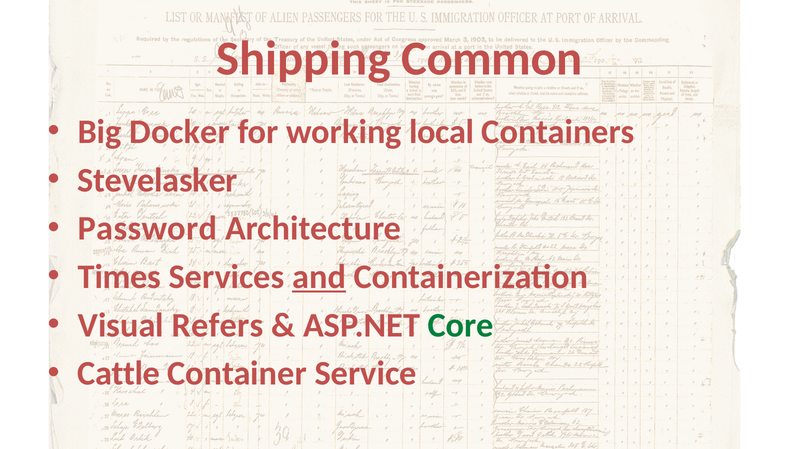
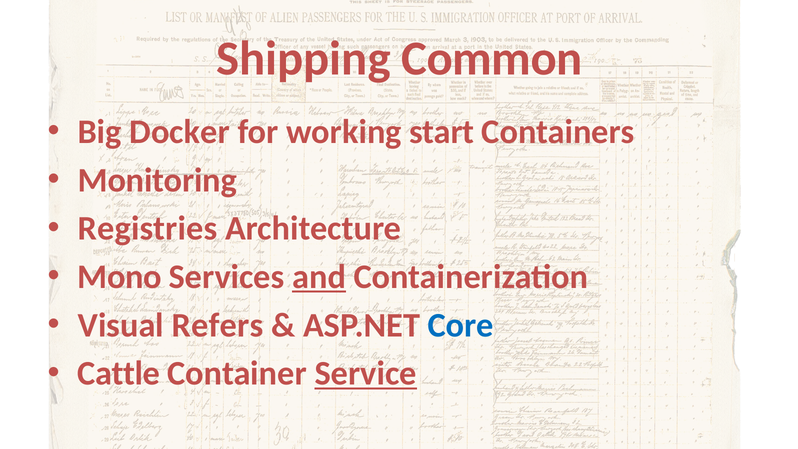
local: local -> start
Stevelasker: Stevelasker -> Monitoring
Password: Password -> Registries
Times: Times -> Mono
Core colour: green -> blue
Service underline: none -> present
